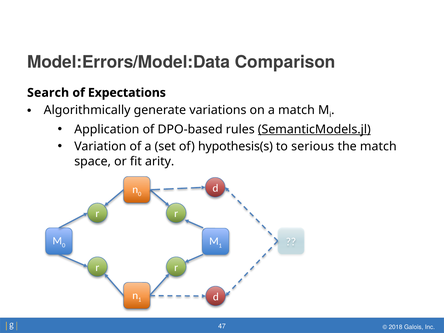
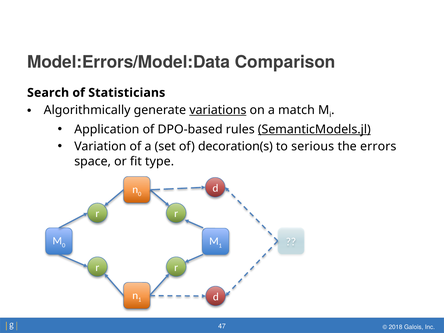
Expectations: Expectations -> Statisticians
variations underline: none -> present
hypothesis(s: hypothesis(s -> decoration(s
the match: match -> errors
arity: arity -> type
